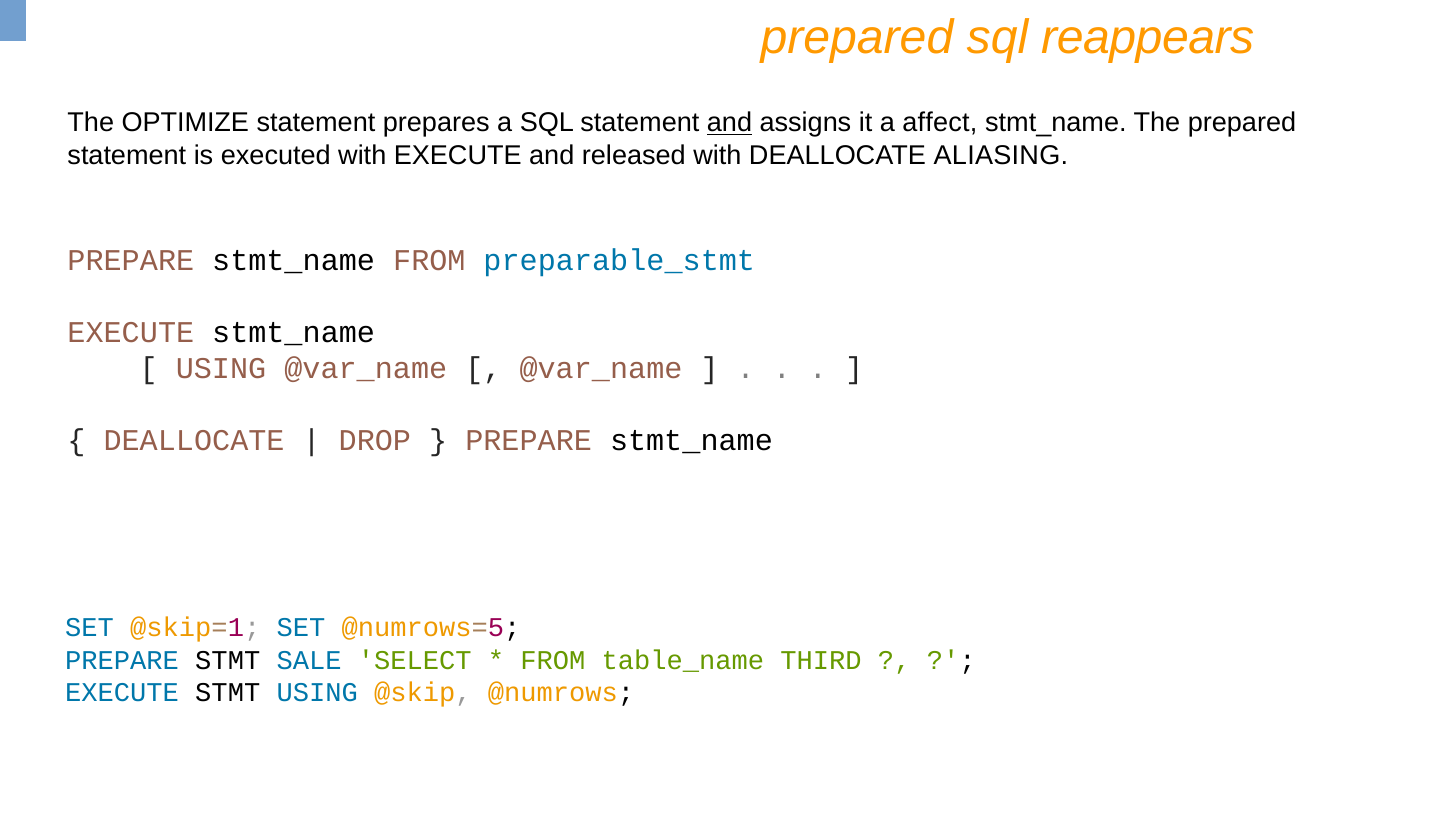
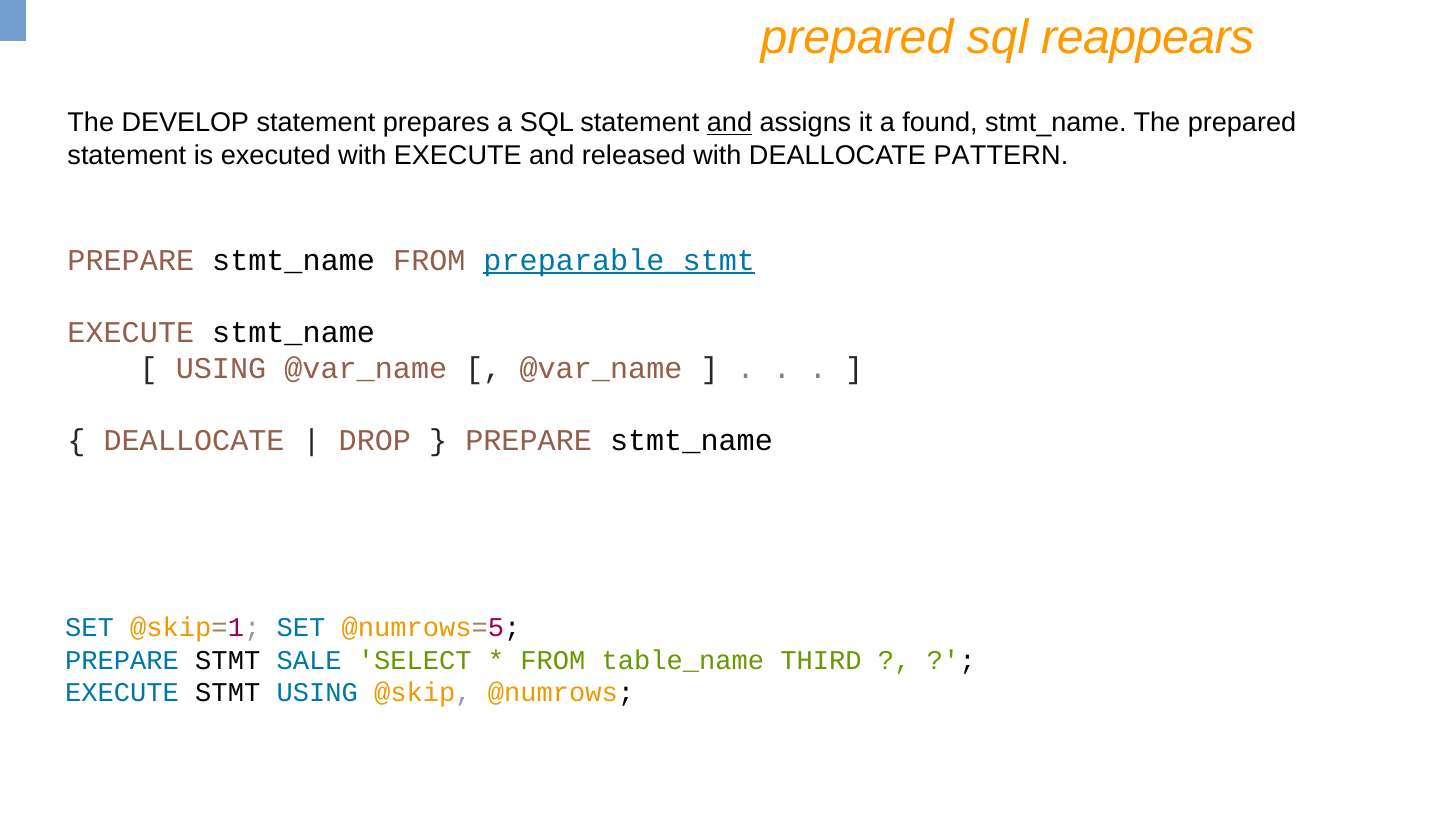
OPTIMIZE: OPTIMIZE -> DEVELOP
affect: affect -> found
ALIASING: ALIASING -> PATTERN
preparable_stmt underline: none -> present
